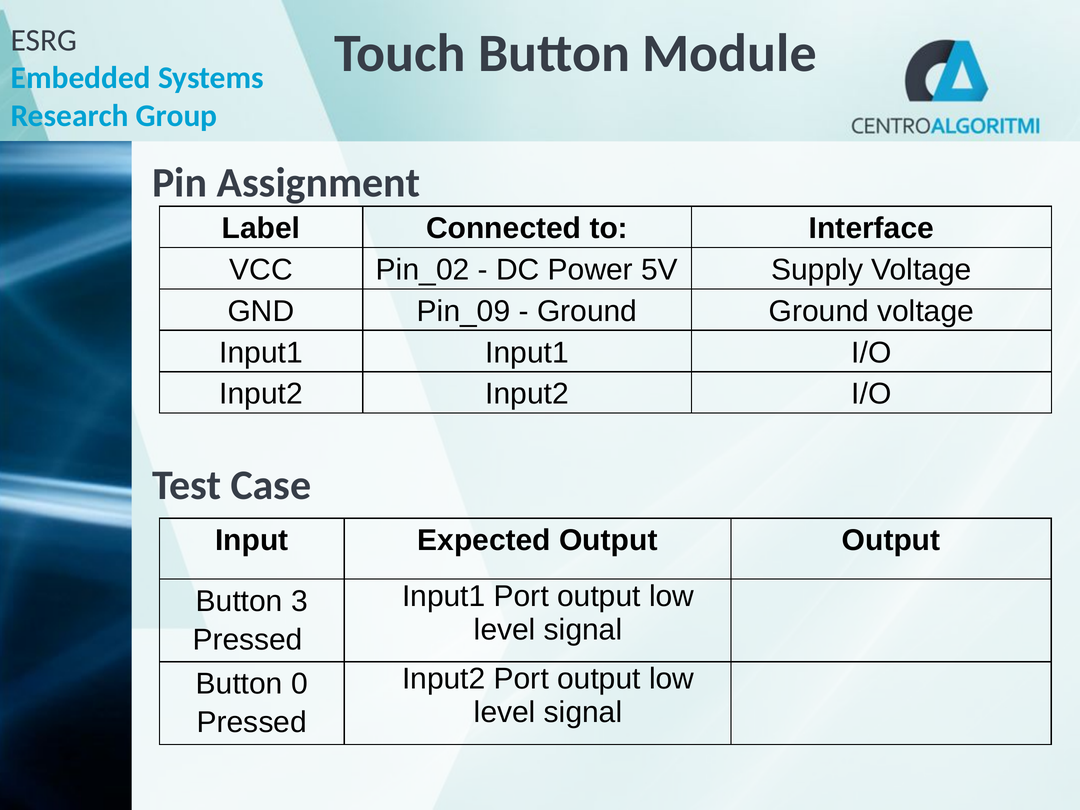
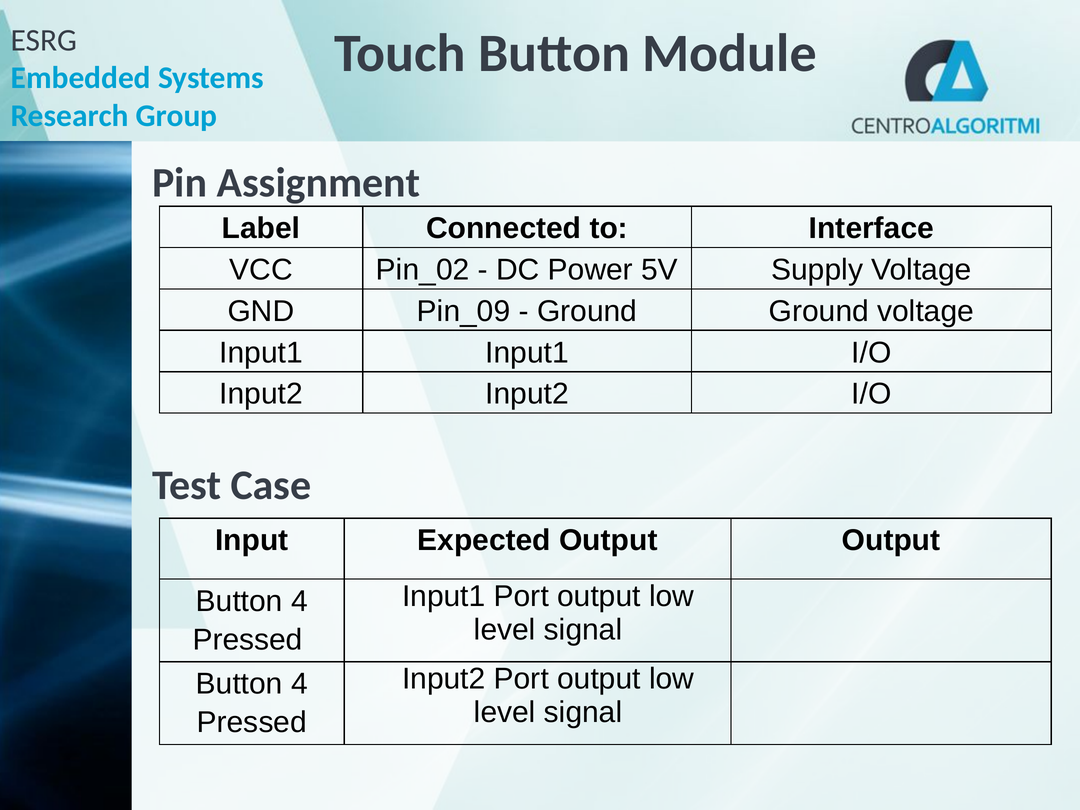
3 at (299, 601): 3 -> 4
0 at (299, 684): 0 -> 4
